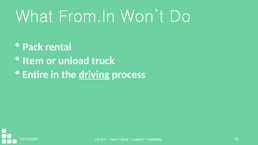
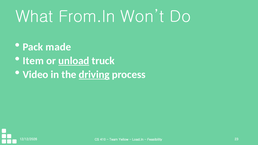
rental: rental -> made
unload underline: none -> present
Entire: Entire -> Video
